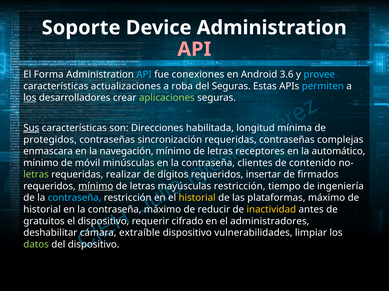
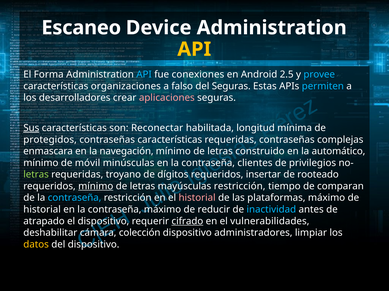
Soporte: Soporte -> Escaneo
API at (194, 49) colour: pink -> yellow
3.6: 3.6 -> 2.5
actualizaciones: actualizaciones -> organizaciones
roba: roba -> falso
los at (30, 98) underline: present -> none
aplicaciones colour: light green -> pink
Direcciones: Direcciones -> Reconectar
contraseñas sincronización: sincronización -> características
receptores: receptores -> construido
contenido: contenido -> privilegios
realizar: realizar -> troyano
firmados: firmados -> rooteado
ingeniería: ingeniería -> comparan
historial at (197, 198) colour: yellow -> pink
inactividad colour: yellow -> light blue
gratuitos: gratuitos -> atrapado
cifrado underline: none -> present
administradores: administradores -> vulnerabilidades
extraíble: extraíble -> colección
vulnerabilidades: vulnerabilidades -> administradores
datos colour: light green -> yellow
